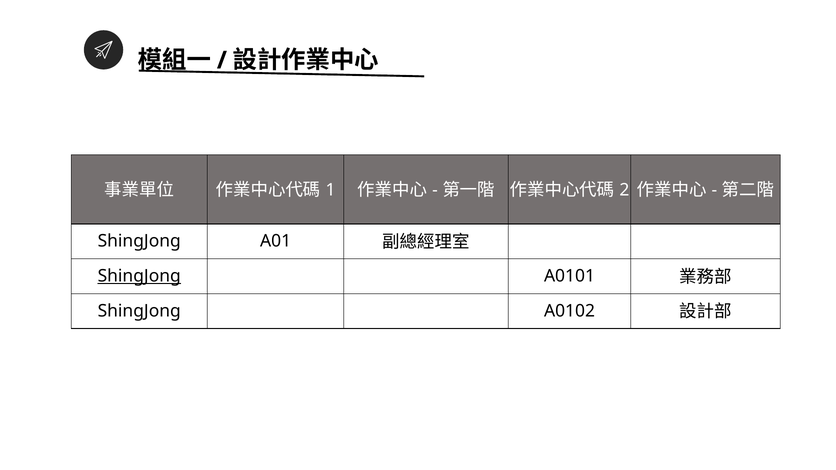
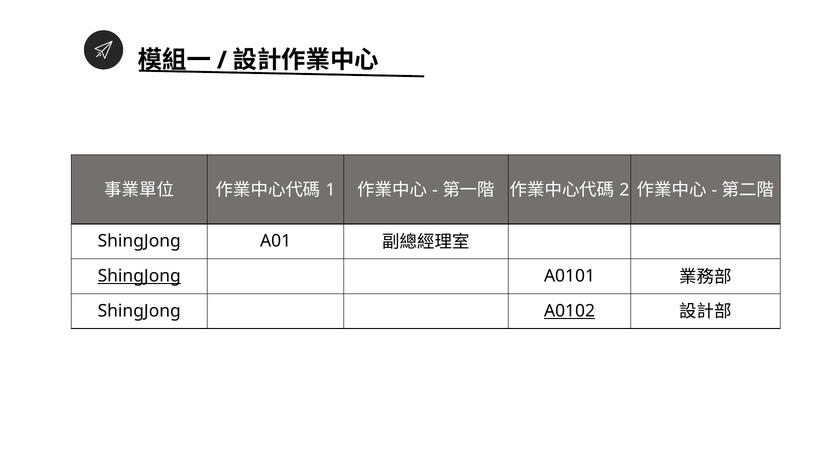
A0102 underline: none -> present
